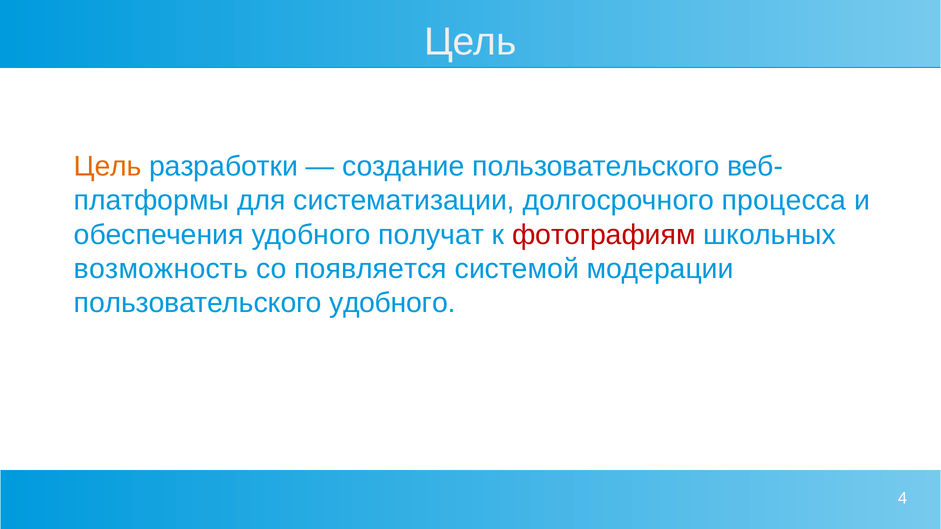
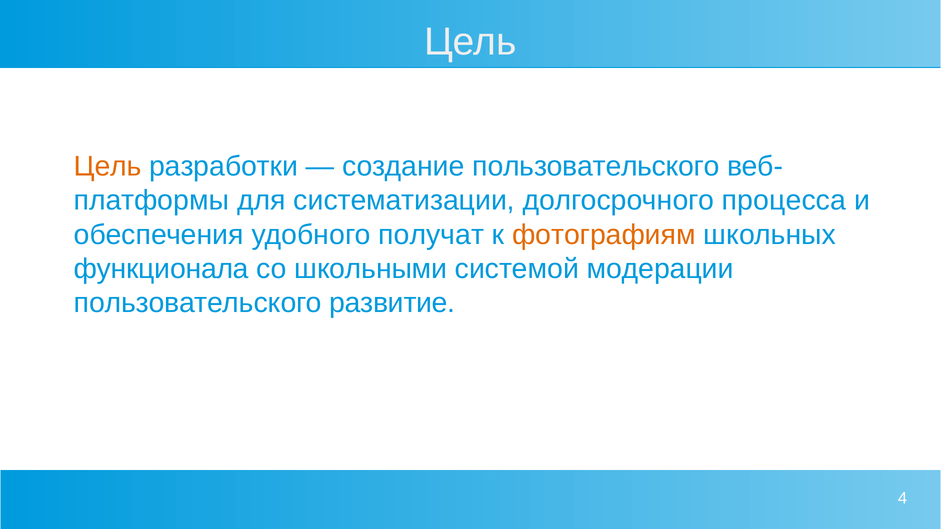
фотографиям colour: red -> orange
возможность: возможность -> функционала
появляется: появляется -> школьными
пользовательского удобного: удобного -> развитие
